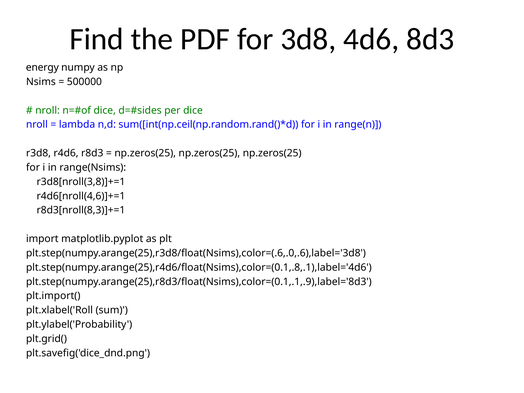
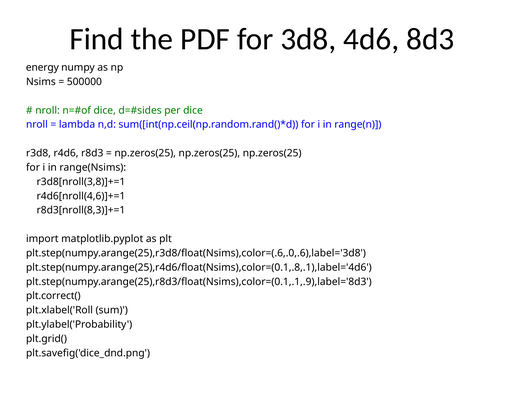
plt.import(: plt.import( -> plt.correct(
